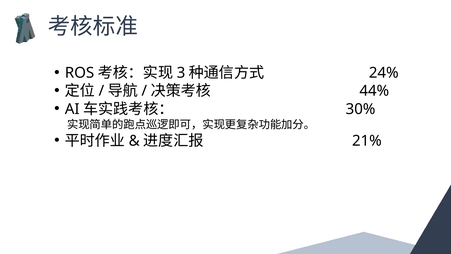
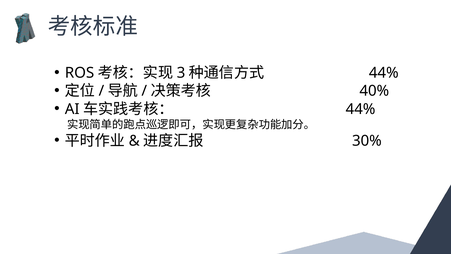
24% at (384, 73): 24% -> 44%
44%: 44% -> 40%
30% at (361, 109): 30% -> 44%
21%: 21% -> 30%
